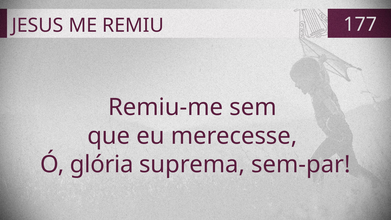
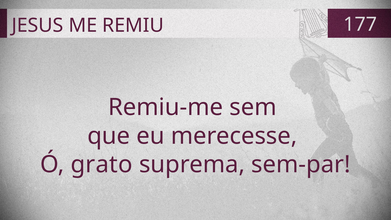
glória: glória -> grato
